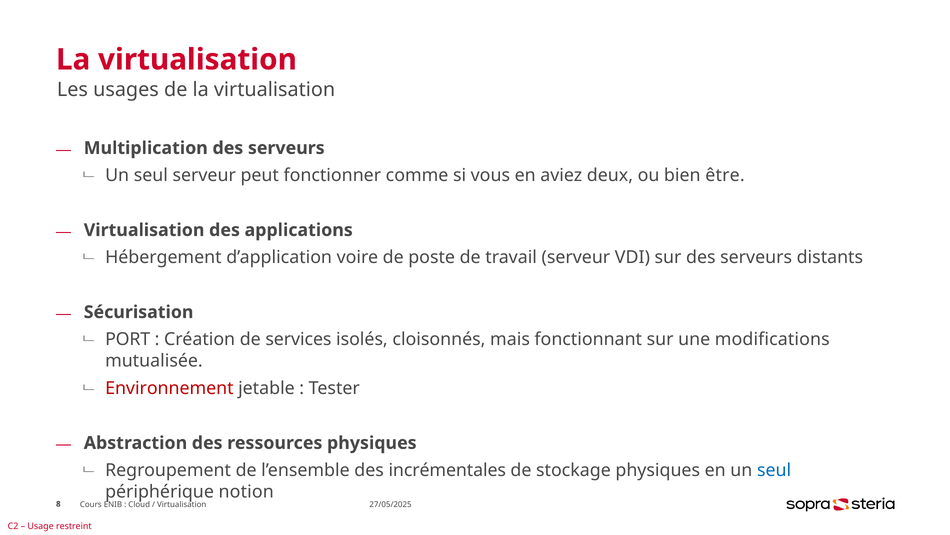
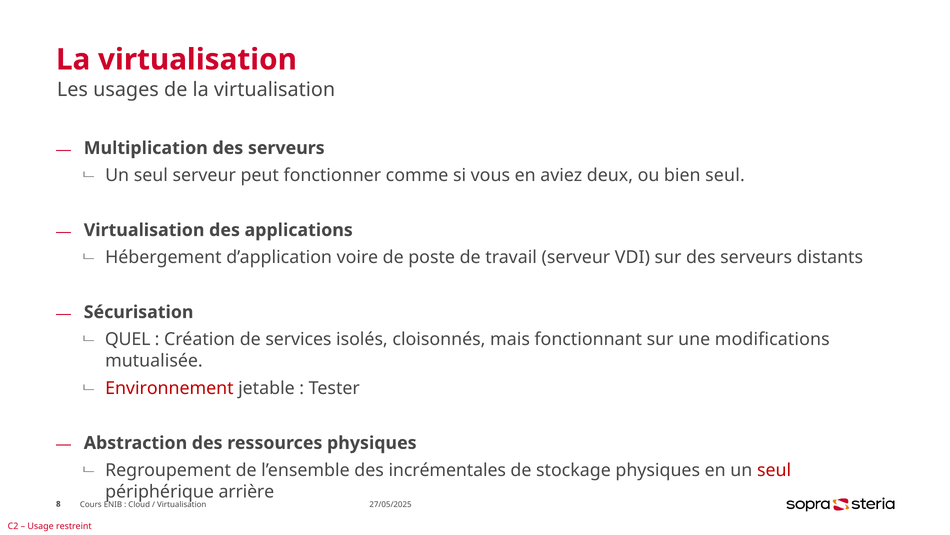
bien être: être -> seul
PORT: PORT -> QUEL
seul at (774, 470) colour: blue -> red
notion: notion -> arrière
